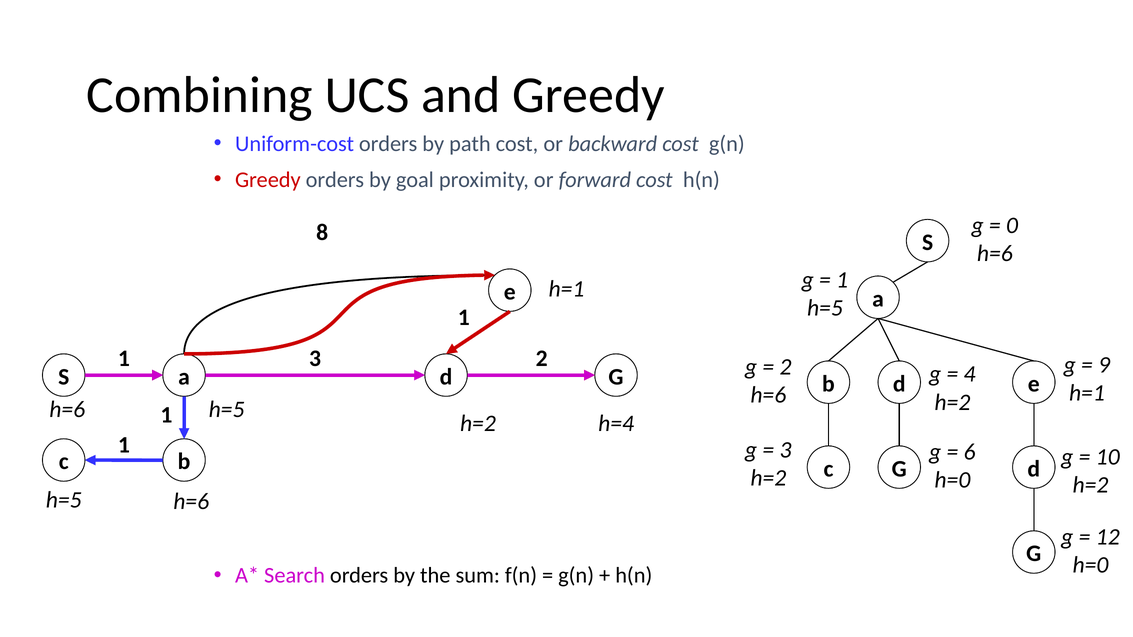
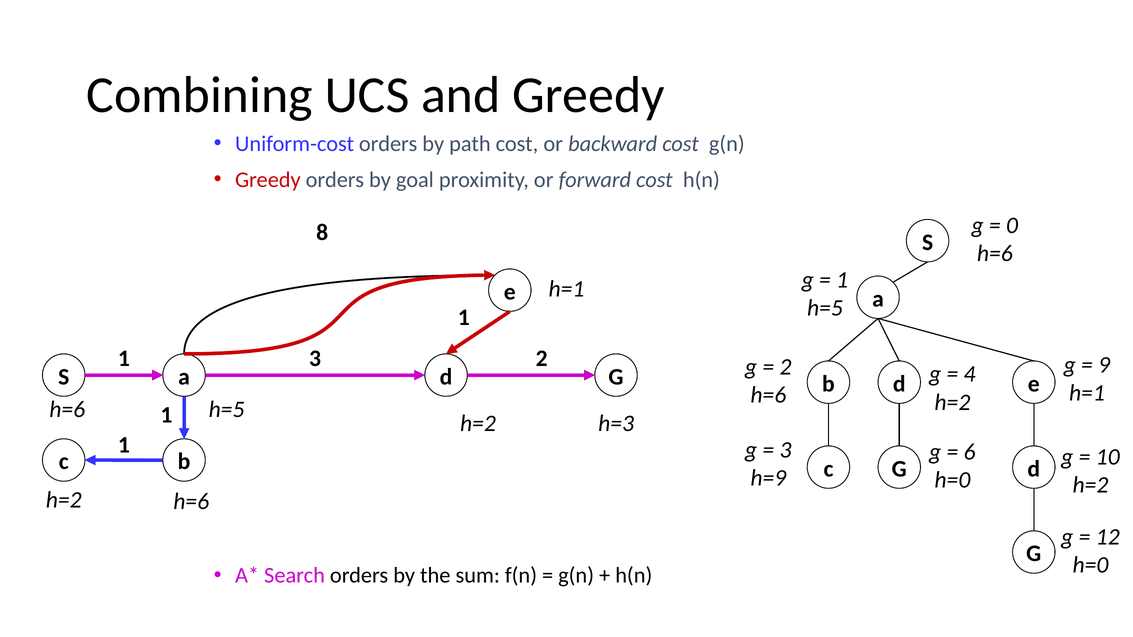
h=4: h=4 -> h=3
h=2 at (768, 478): h=2 -> h=9
h=5 at (64, 500): h=5 -> h=2
